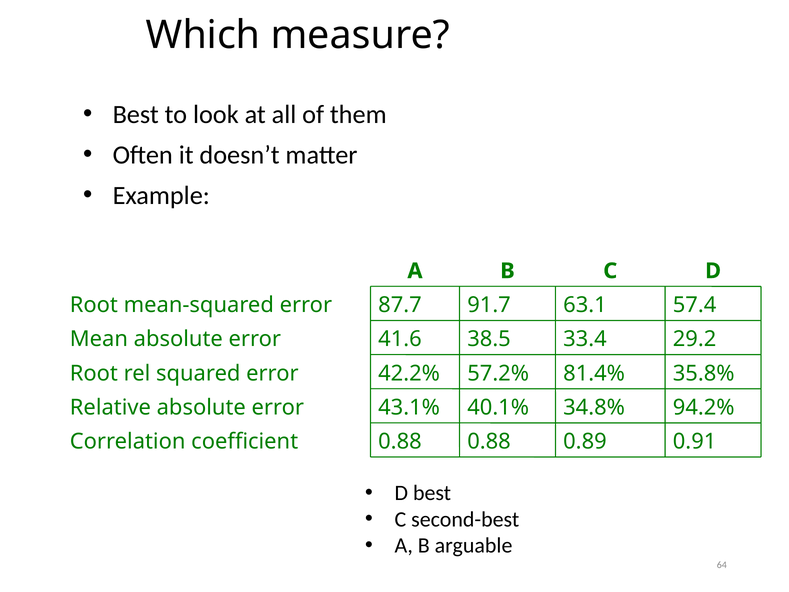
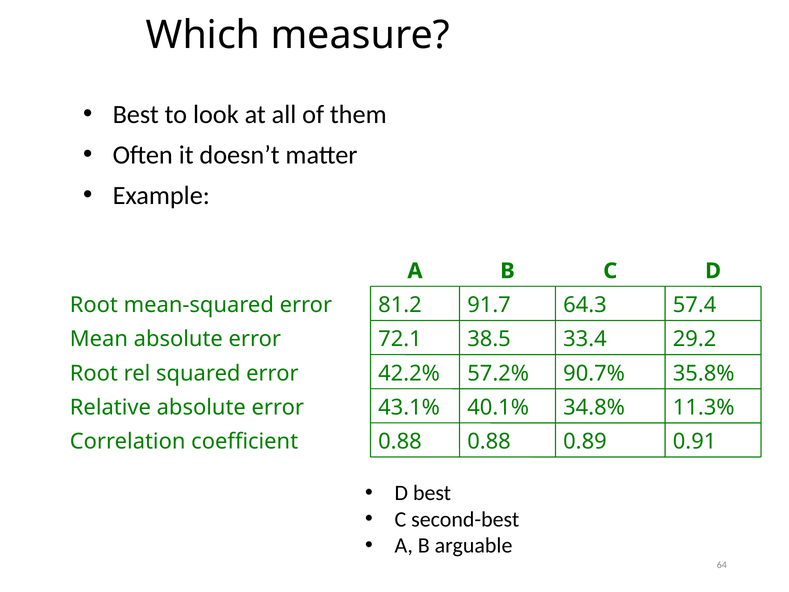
87.7: 87.7 -> 81.2
63.1: 63.1 -> 64.3
41.6: 41.6 -> 72.1
81.4%: 81.4% -> 90.7%
94.2%: 94.2% -> 11.3%
